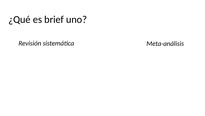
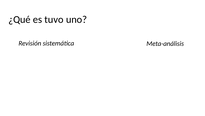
brief: brief -> tuvo
